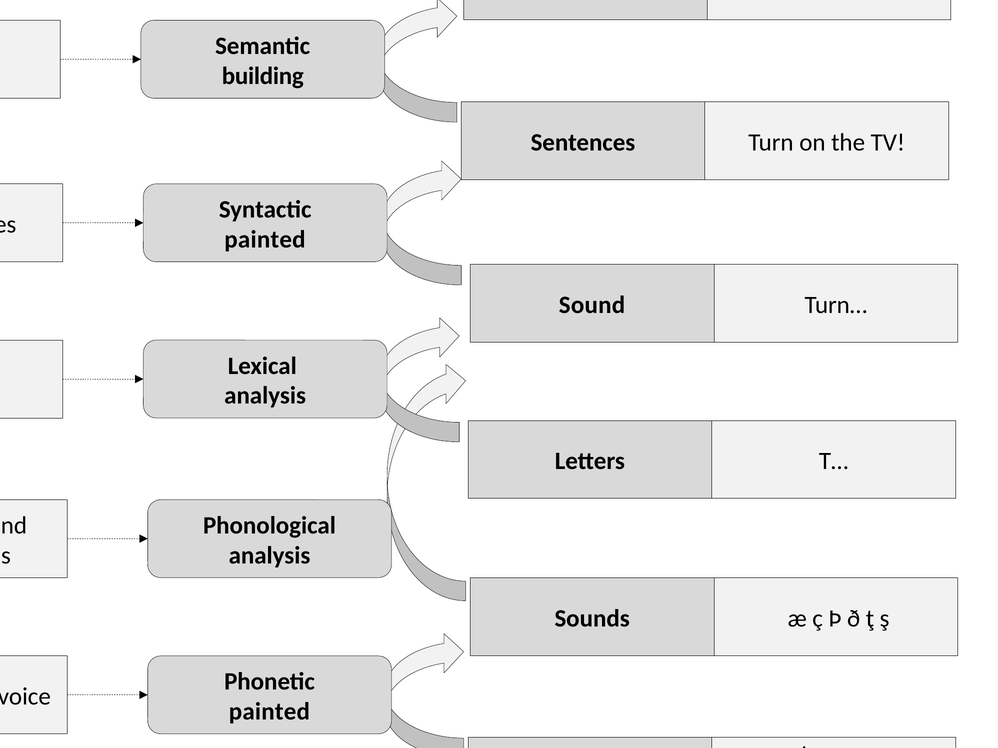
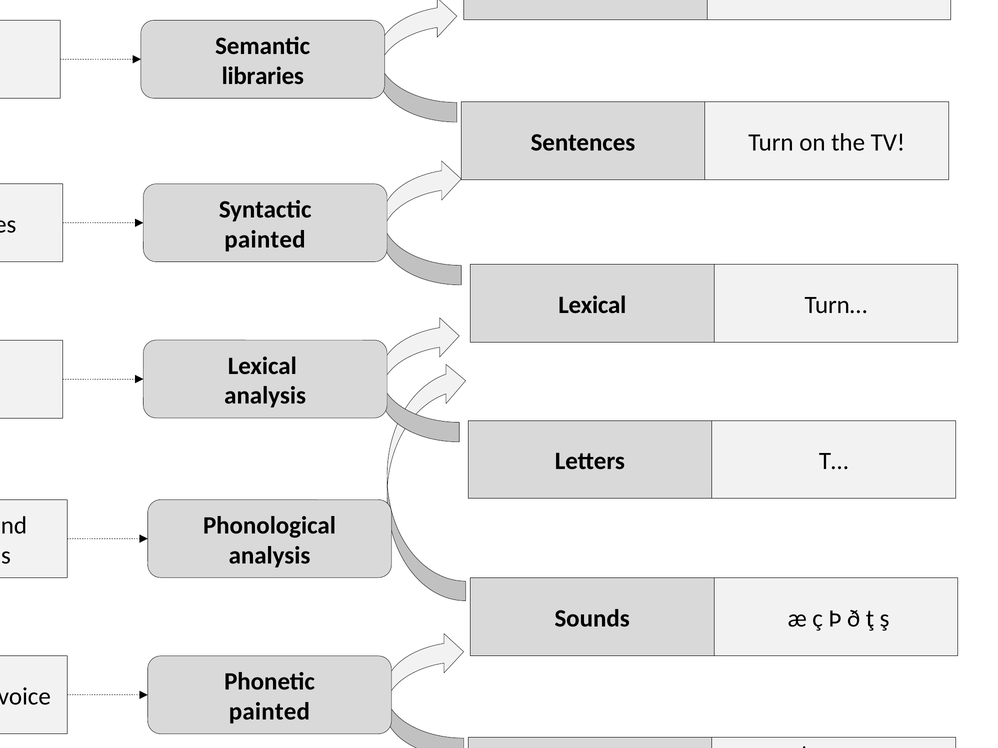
building: building -> libraries
Sound at (592, 305): Sound -> Lexical
